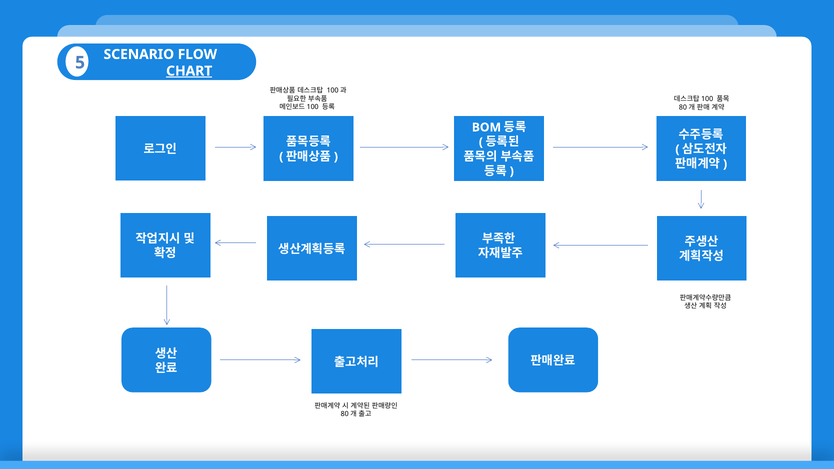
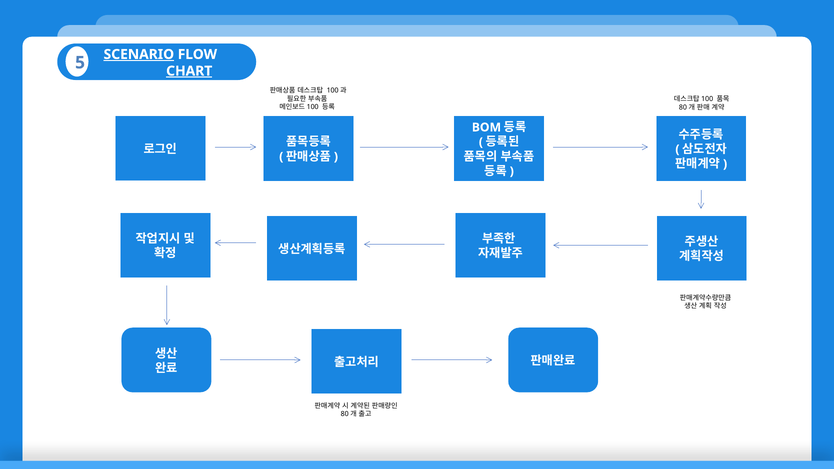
SCENARIO underline: none -> present
